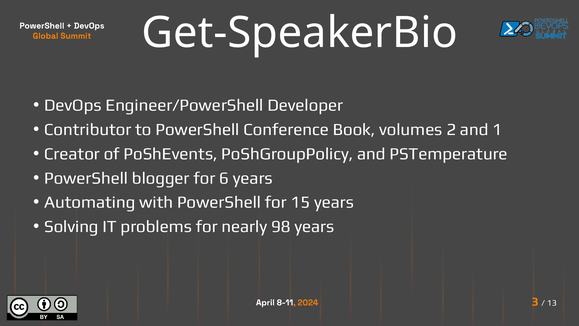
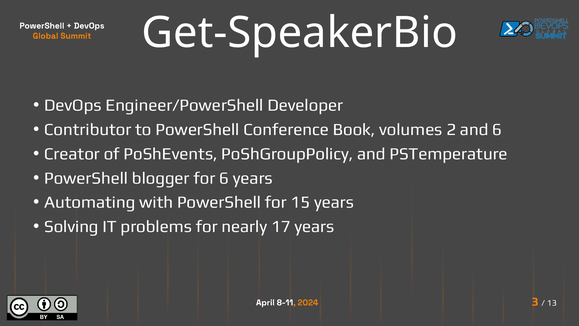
and 1: 1 -> 6
98: 98 -> 17
